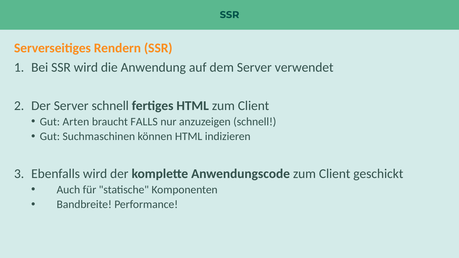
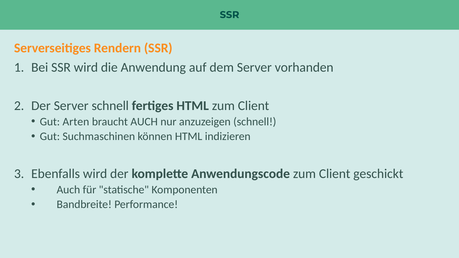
verwendet: verwendet -> vorhanden
FALLS: FALLS -> AUCH
